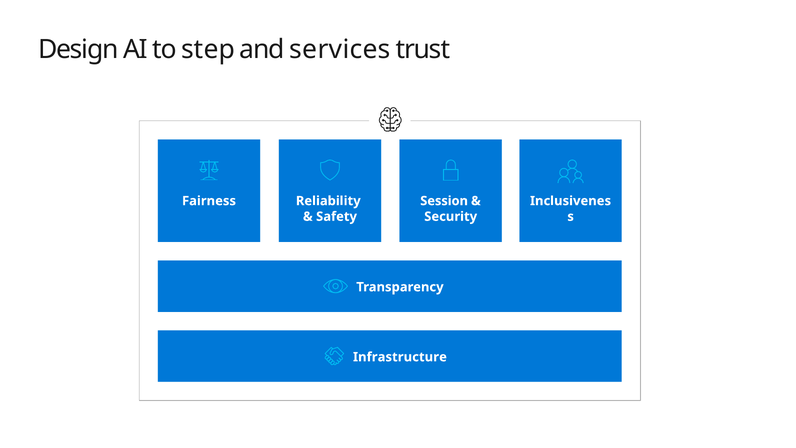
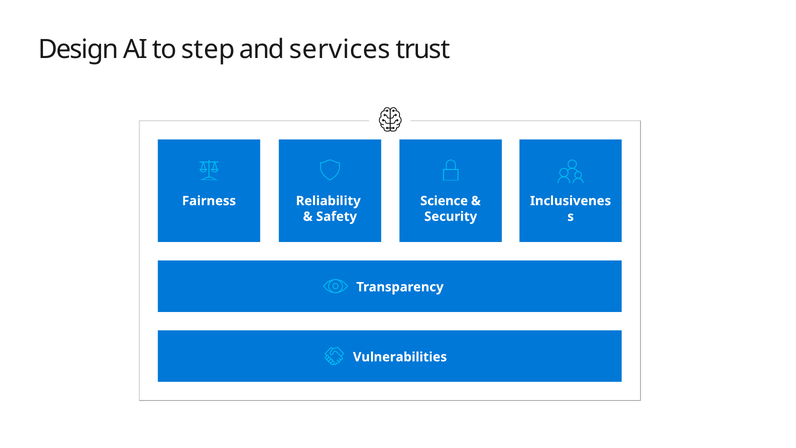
Session: Session -> Science
Infrastructure: Infrastructure -> Vulnerabilities
